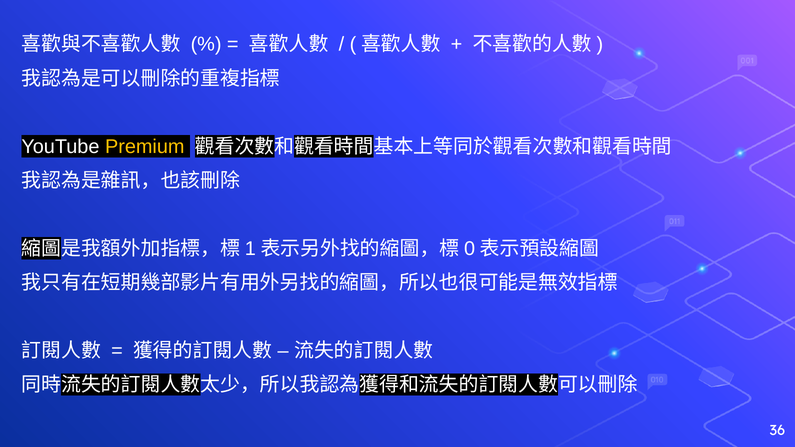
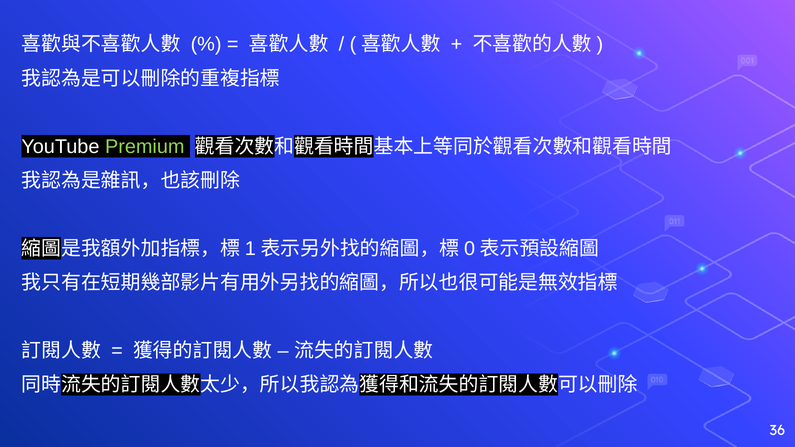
Premium colour: yellow -> light green
